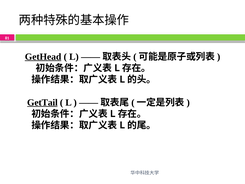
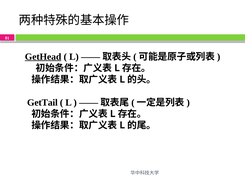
GetTail underline: present -> none
